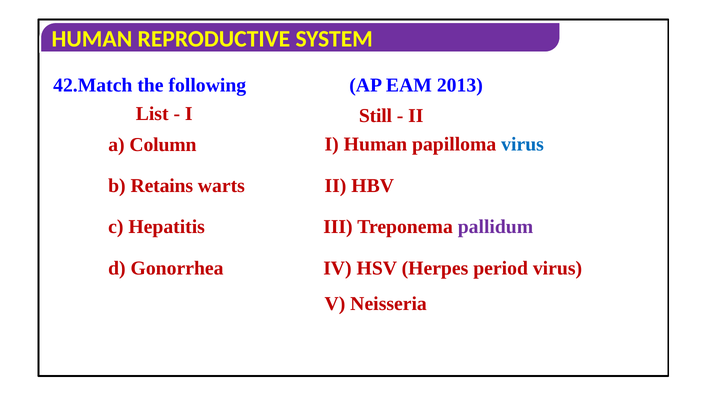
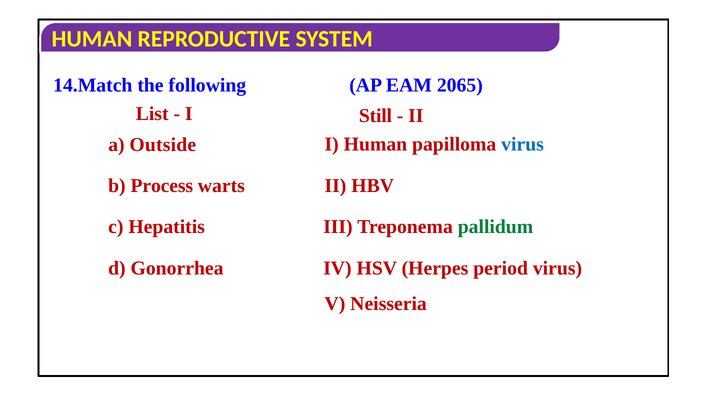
42.Match: 42.Match -> 14.Match
2013: 2013 -> 2065
Column: Column -> Outside
Retains: Retains -> Process
pallidum colour: purple -> green
